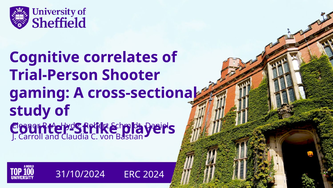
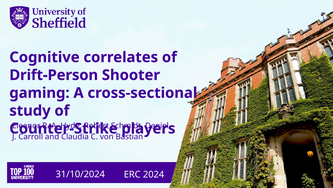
Trial-Person: Trial-Person -> Drift-Person
